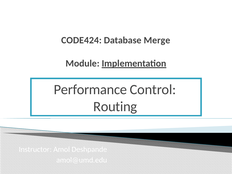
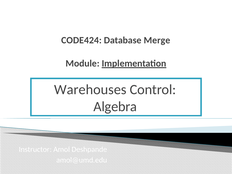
Performance: Performance -> Warehouses
Routing: Routing -> Algebra
